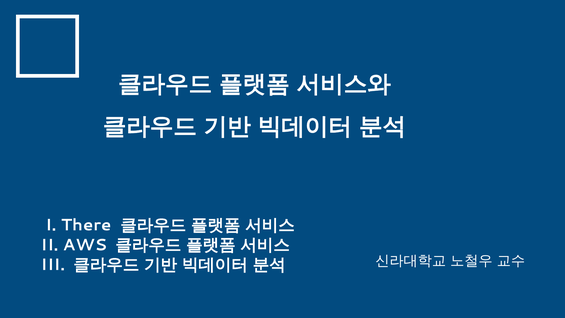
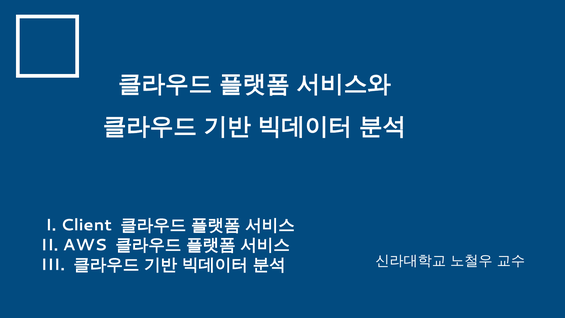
There: There -> Client
